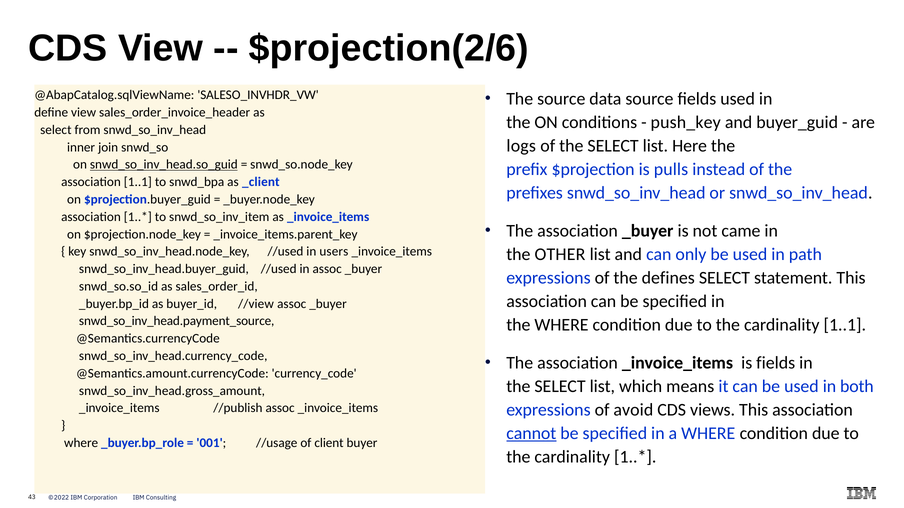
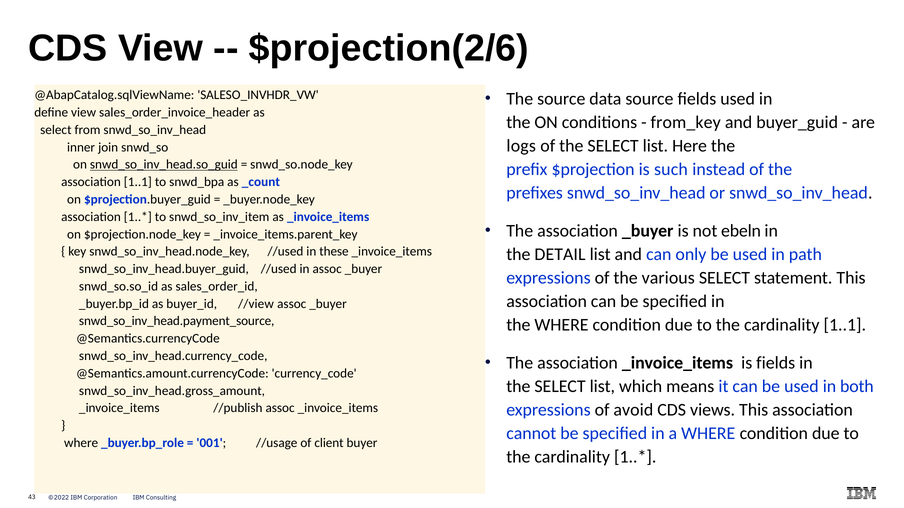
push_key: push_key -> from_key
pulls: pulls -> such
_client: _client -> _count
came: came -> ebeln
users: users -> these
OTHER: OTHER -> DETAIL
defines: defines -> various
cannot underline: present -> none
